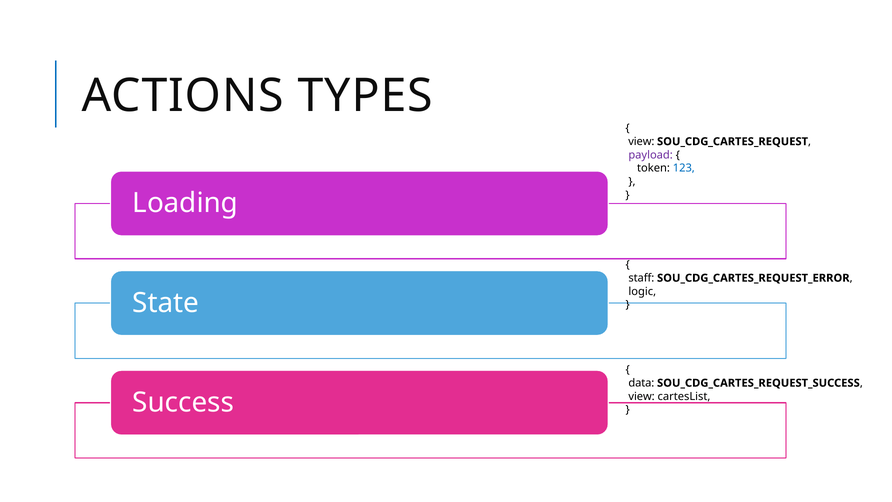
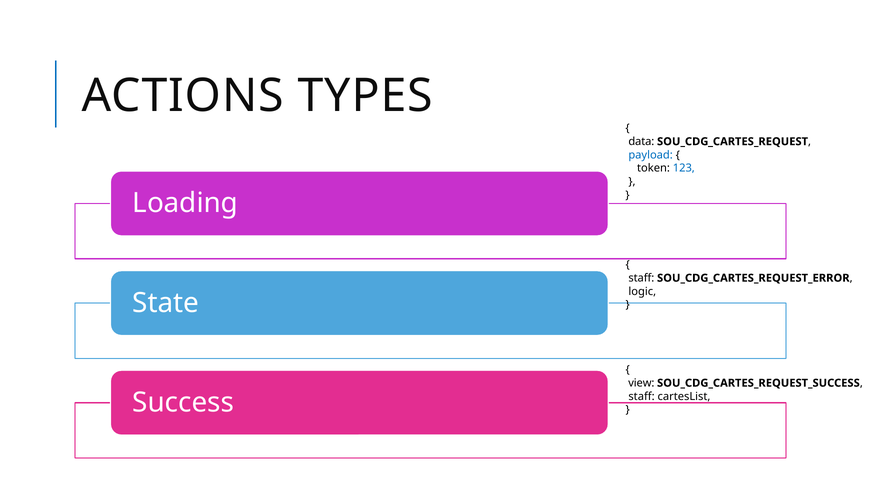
view at (641, 141): view -> data
payload colour: purple -> blue
data: data -> view
view at (642, 396): view -> staff
